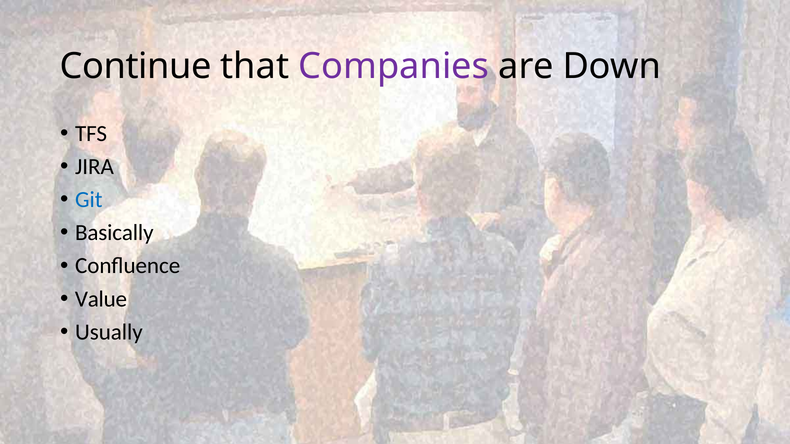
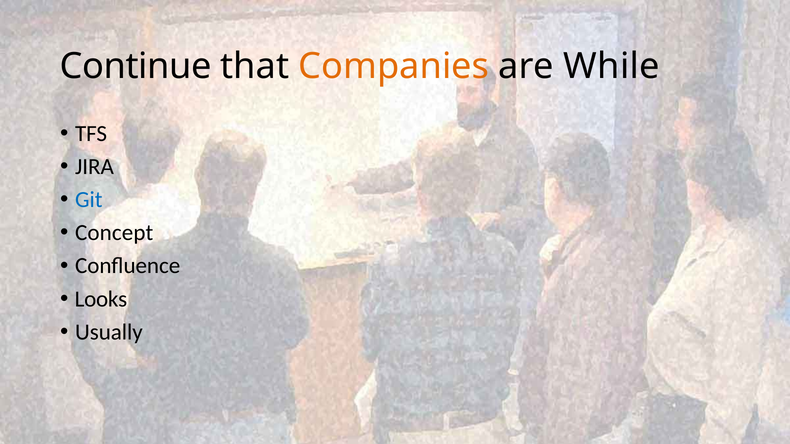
Companies colour: purple -> orange
Down: Down -> While
Basically: Basically -> Concept
Value: Value -> Looks
